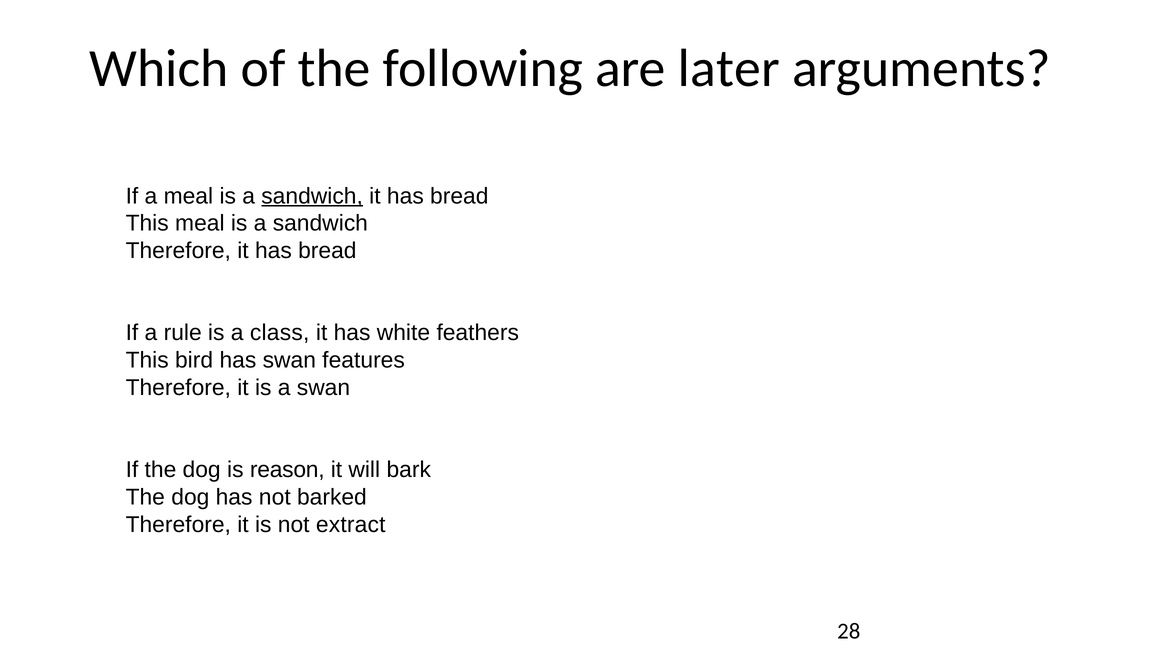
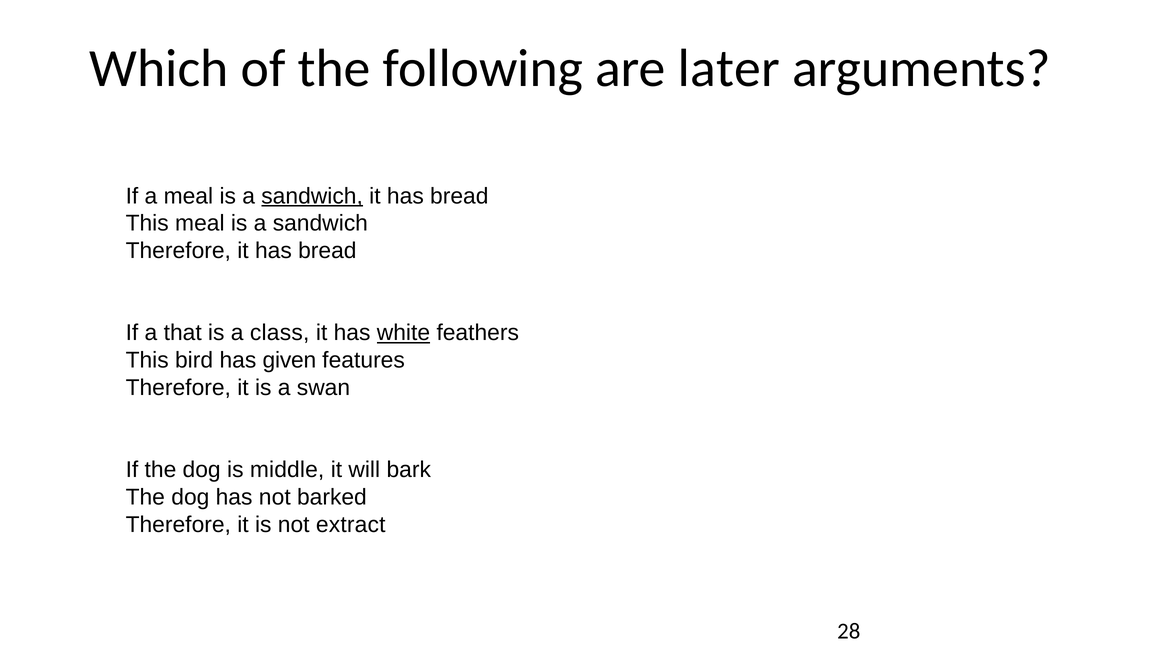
rule: rule -> that
white underline: none -> present
has swan: swan -> given
reason: reason -> middle
